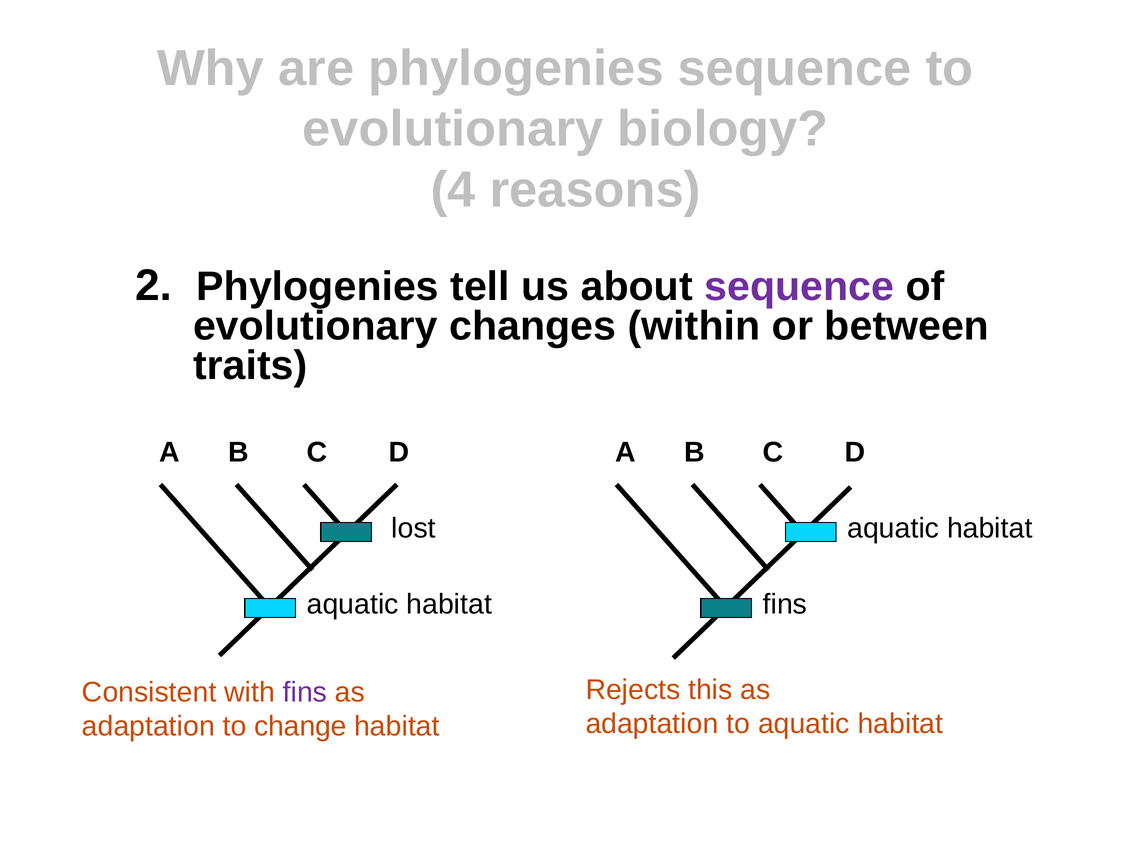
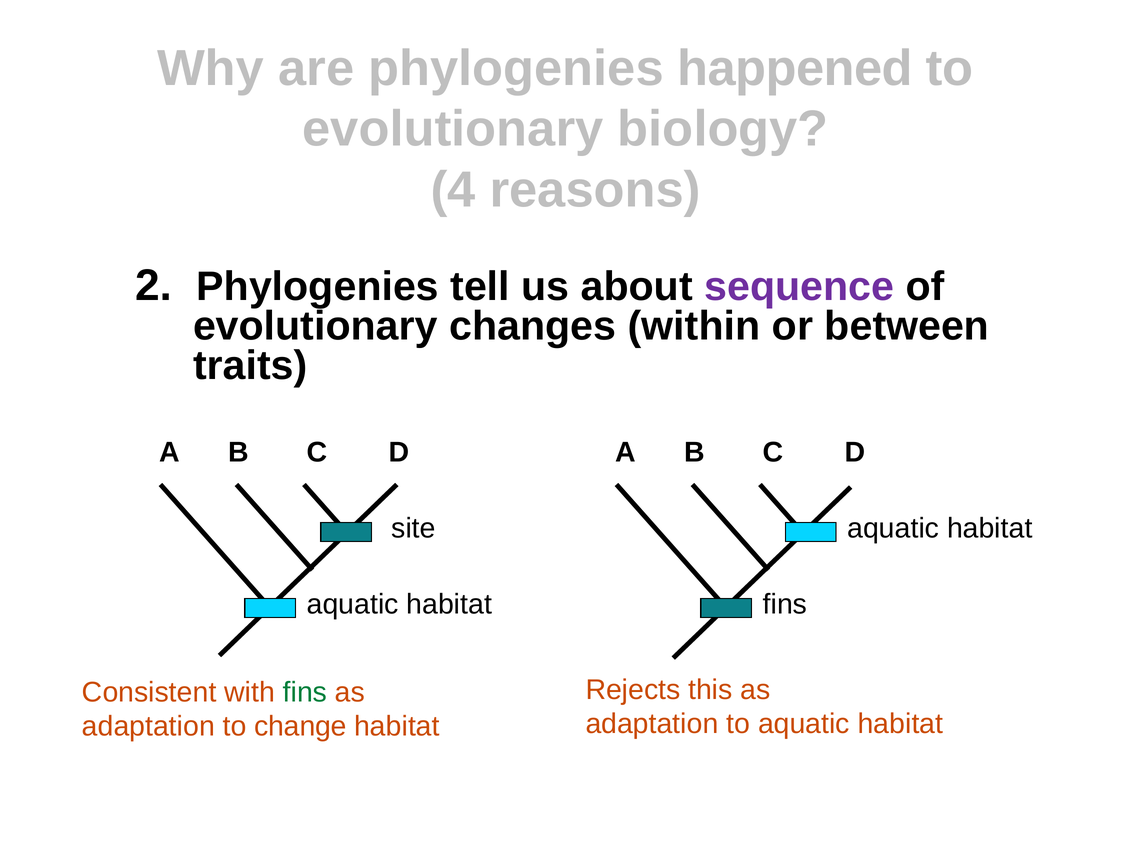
phylogenies sequence: sequence -> happened
lost: lost -> site
fins at (305, 692) colour: purple -> green
